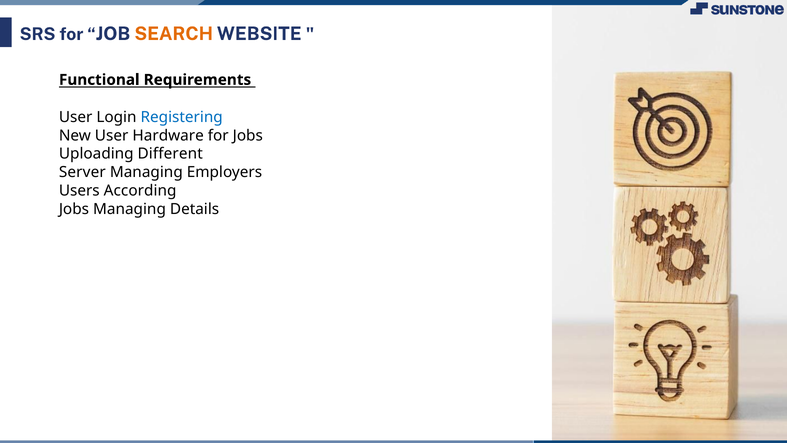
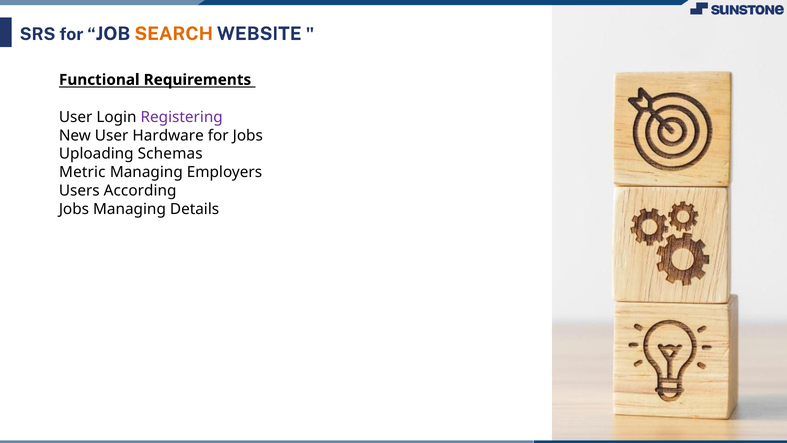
Registering colour: blue -> purple
Different: Different -> Schemas
Server: Server -> Metric
